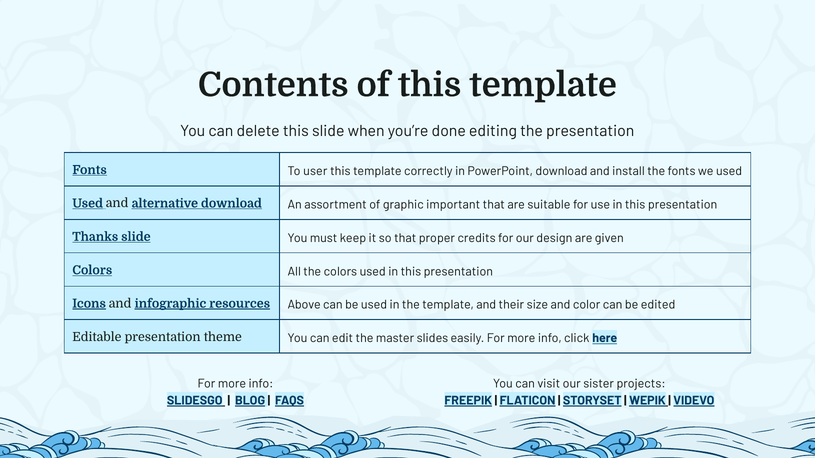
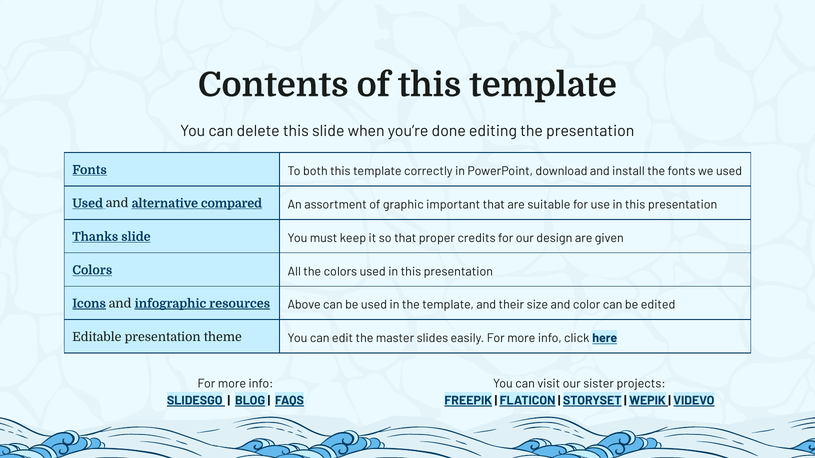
user: user -> both
alternative download: download -> compared
